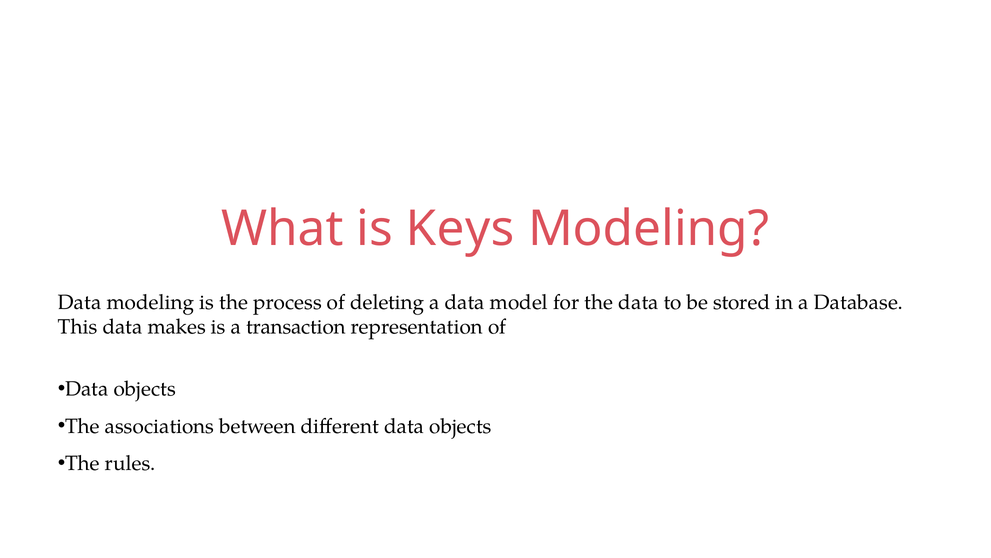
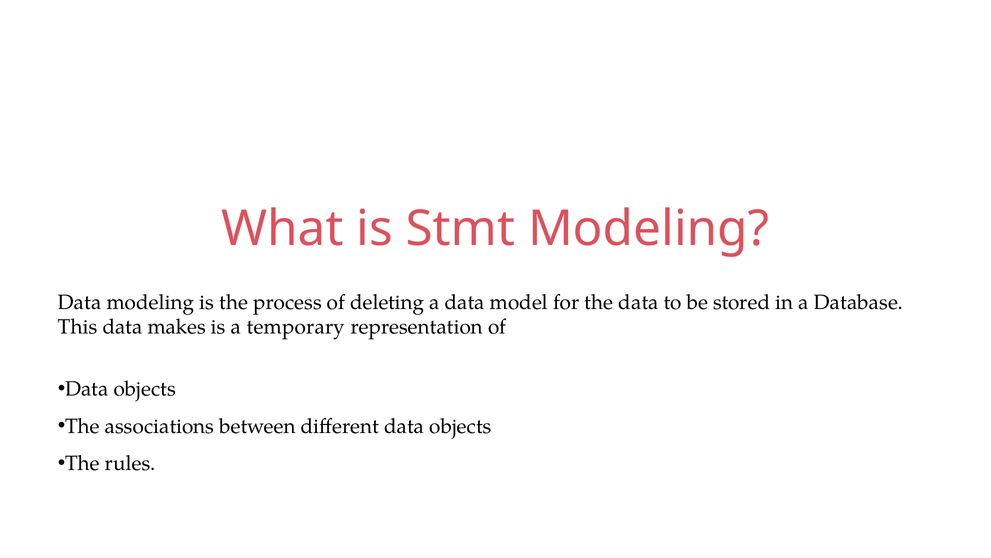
Keys: Keys -> Stmt
transaction: transaction -> temporary
